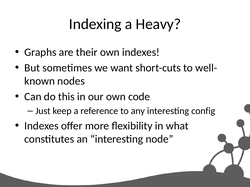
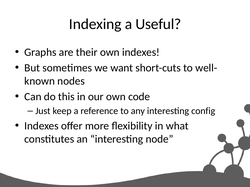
Heavy: Heavy -> Useful
